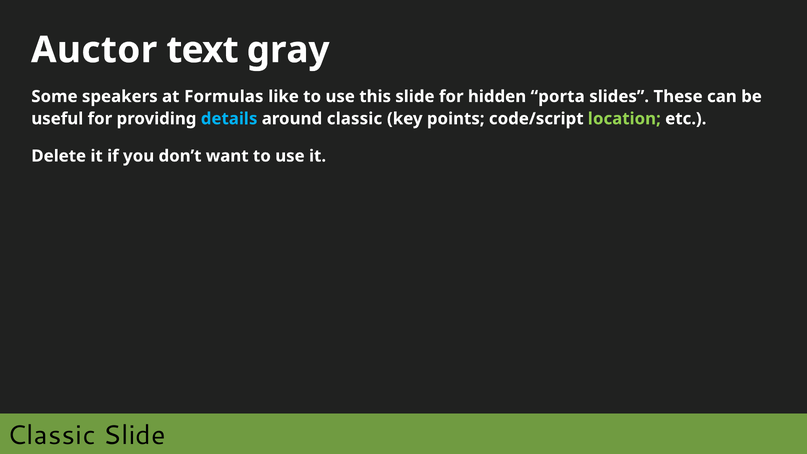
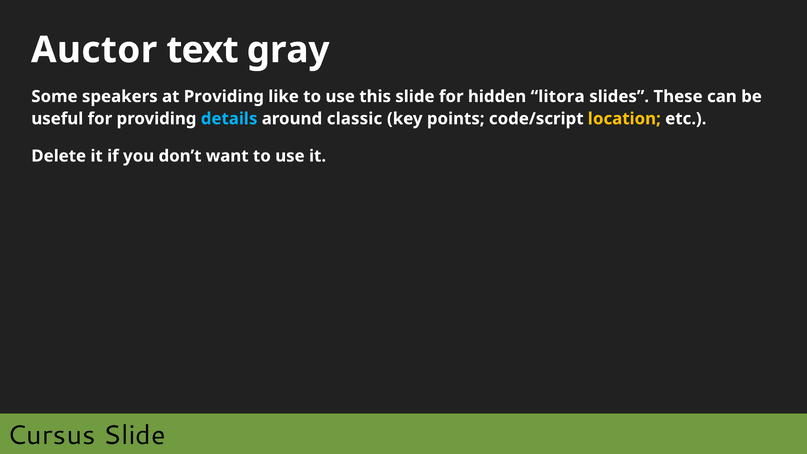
at Formulas: Formulas -> Providing
porta: porta -> litora
location colour: light green -> yellow
Classic at (51, 435): Classic -> Cursus
